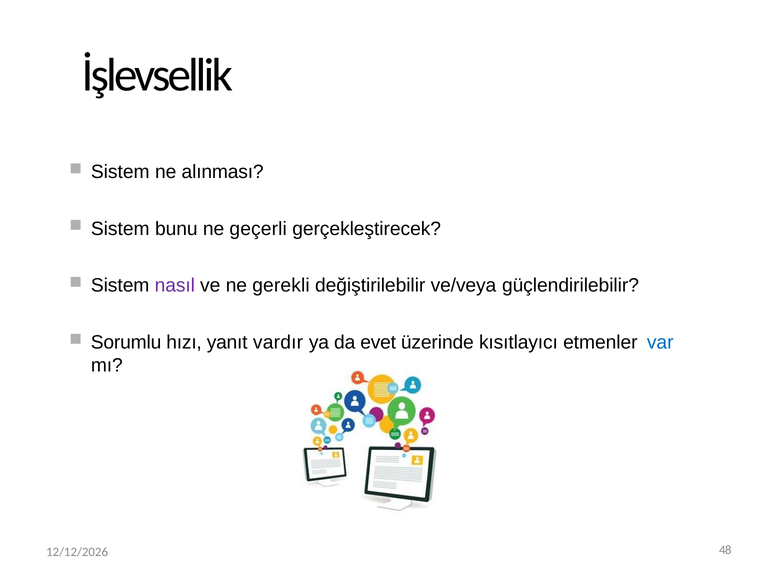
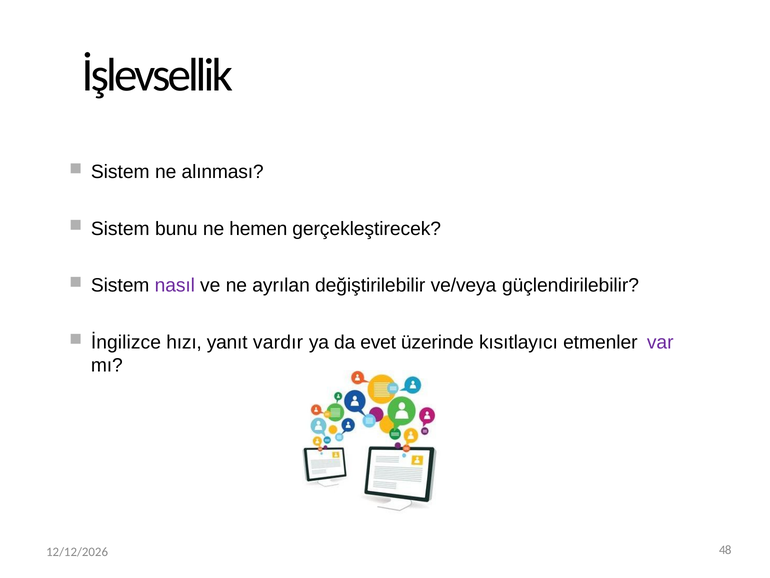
geçerli: geçerli -> hemen
gerekli: gerekli -> ayrılan
Sorumlu: Sorumlu -> İngilizce
var colour: blue -> purple
